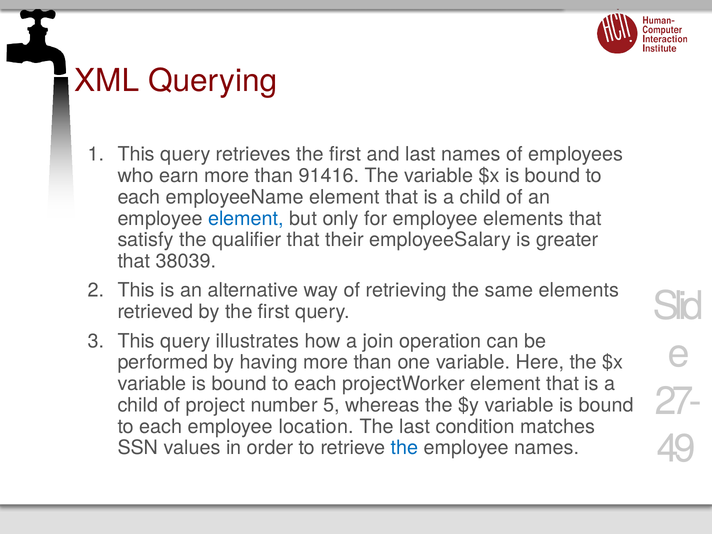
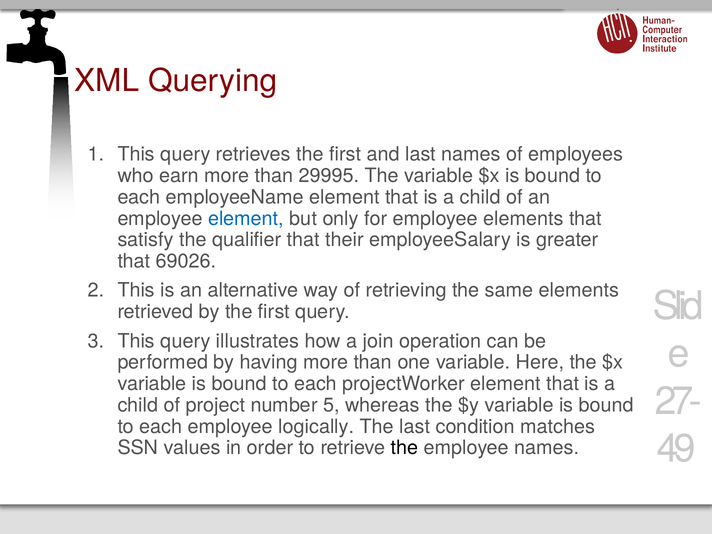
91416: 91416 -> 29995
38039: 38039 -> 69026
location: location -> logically
the at (405, 448) colour: blue -> black
